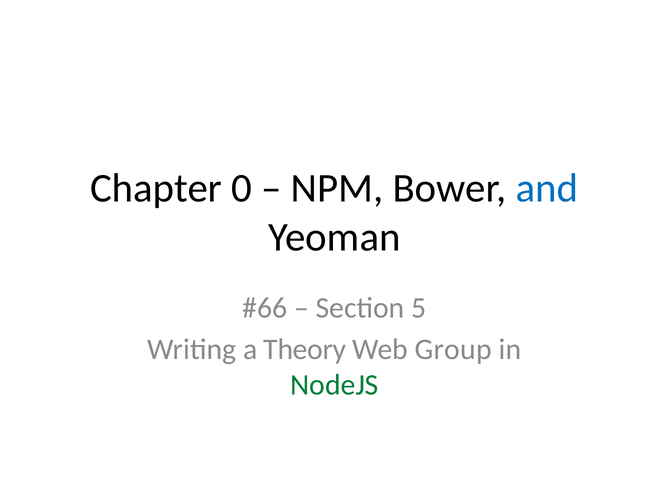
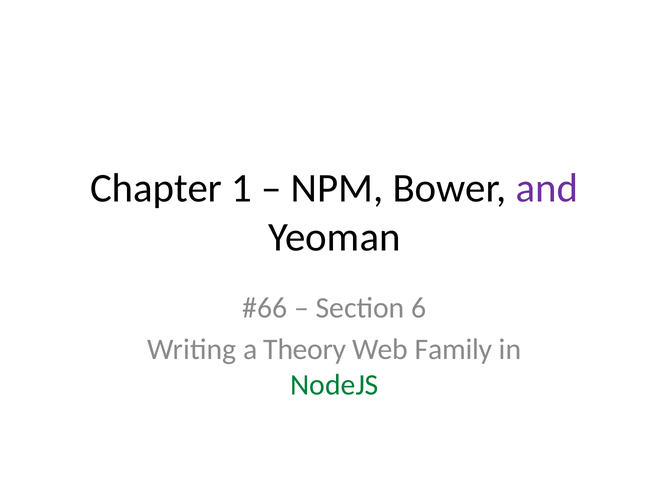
0: 0 -> 1
and colour: blue -> purple
5: 5 -> 6
Group: Group -> Family
